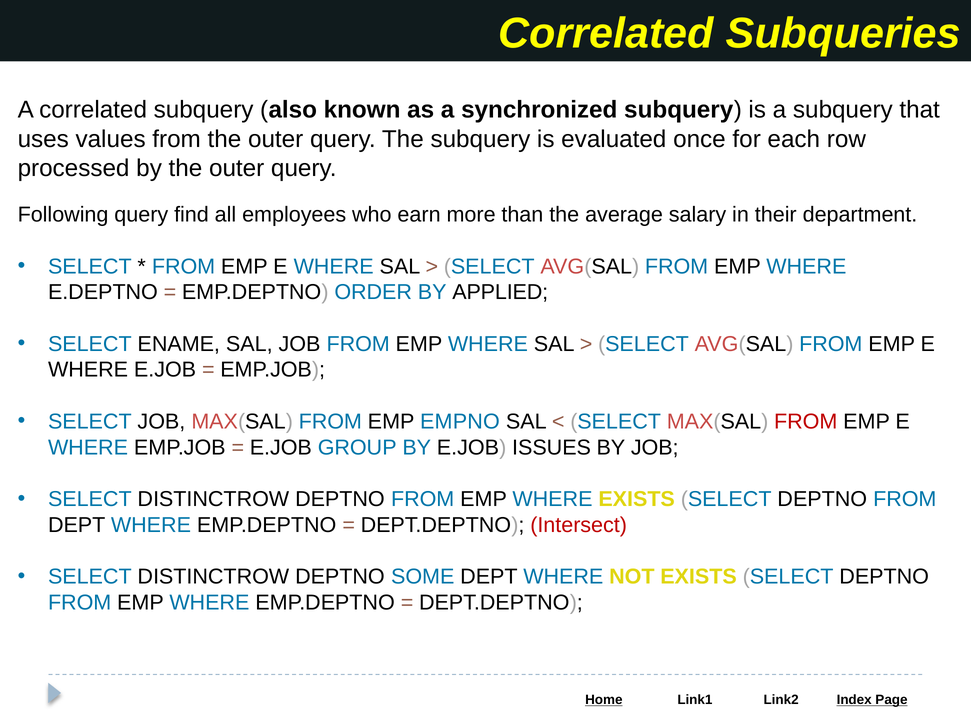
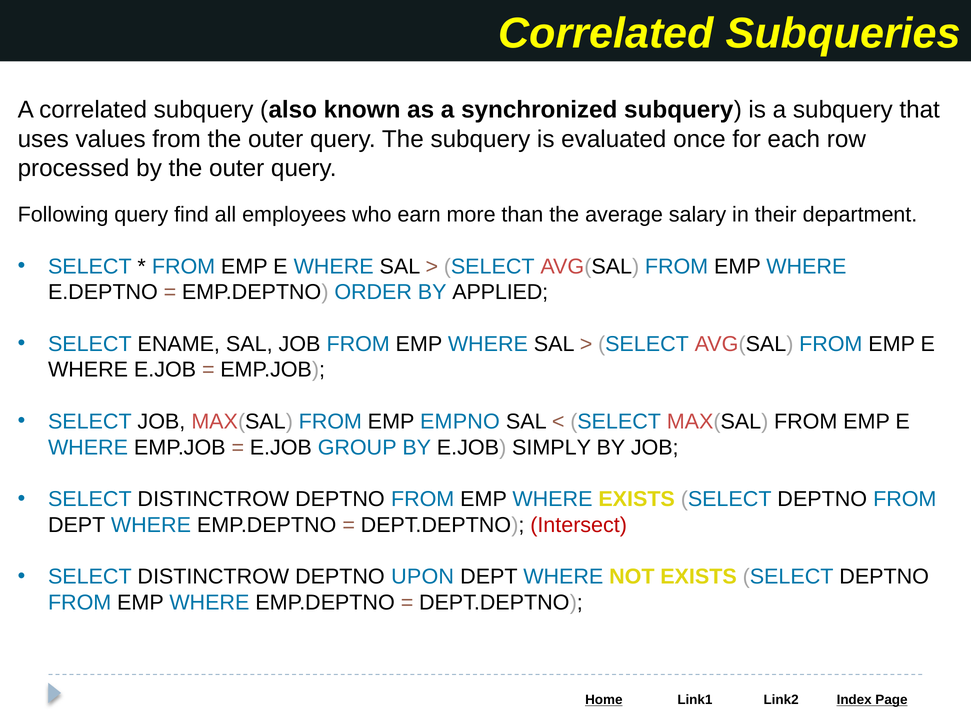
FROM at (806, 422) colour: red -> black
ISSUES: ISSUES -> SIMPLY
SOME: SOME -> UPON
